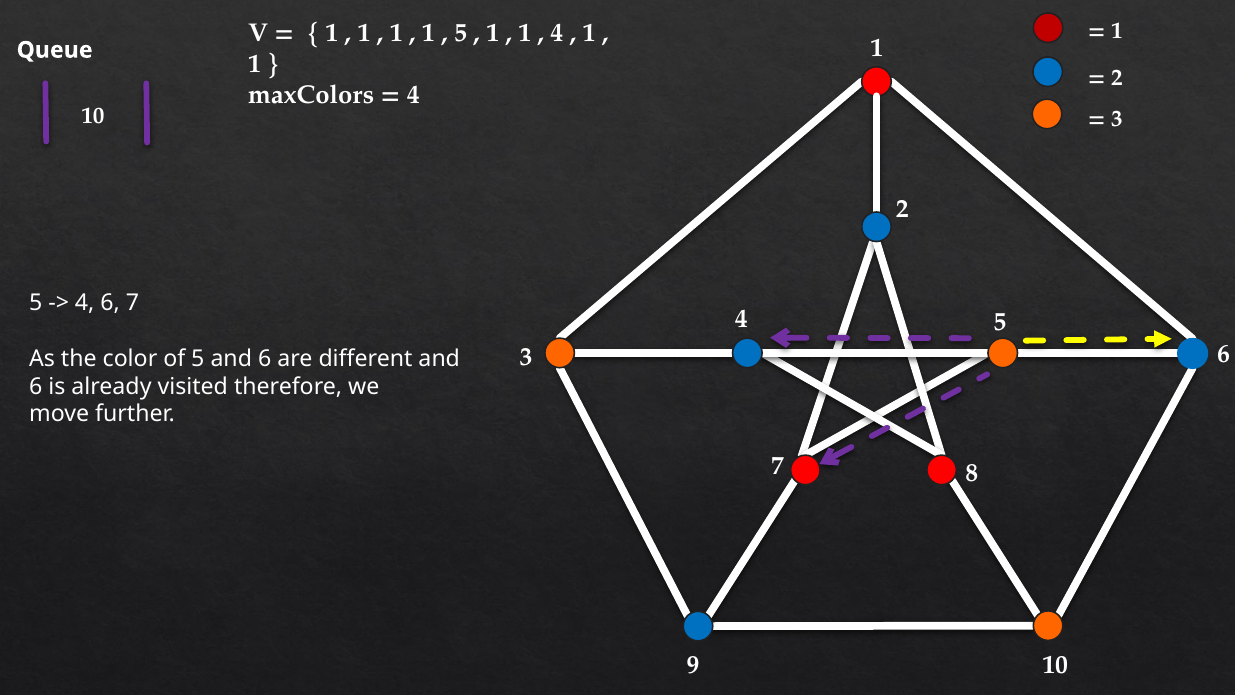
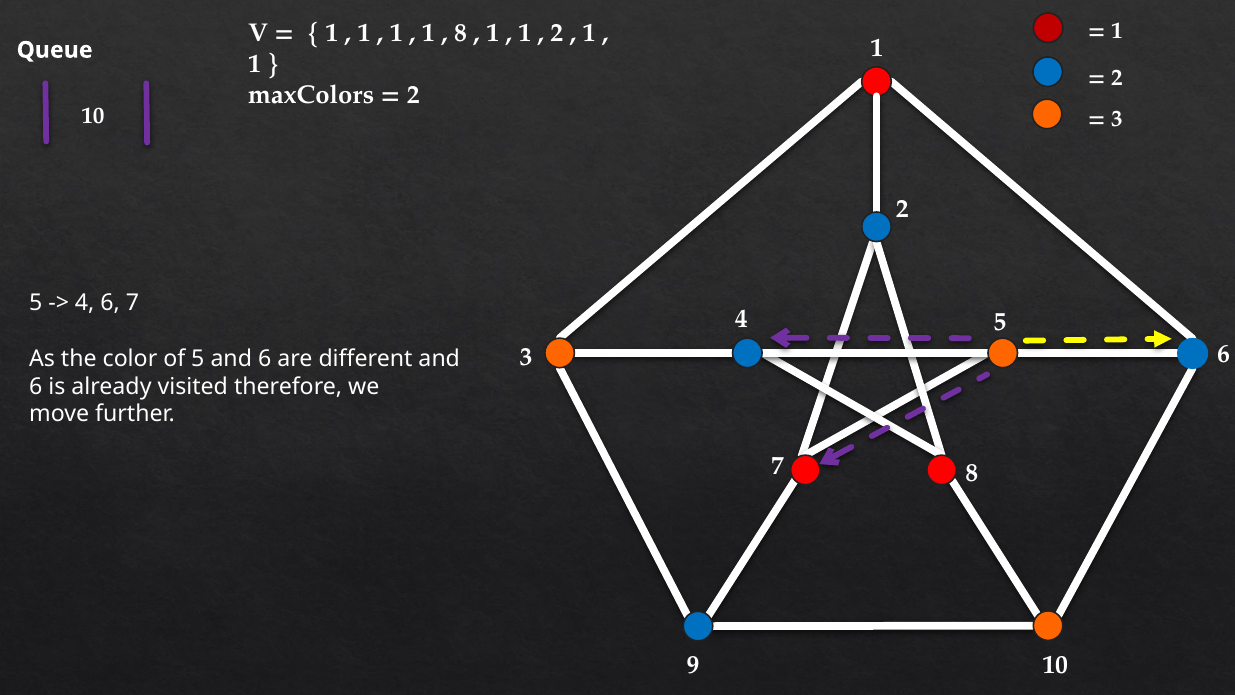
5 at (460, 33): 5 -> 8
4 at (557, 33): 4 -> 2
4 at (413, 95): 4 -> 2
